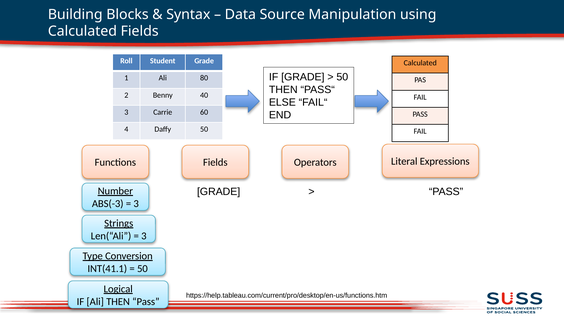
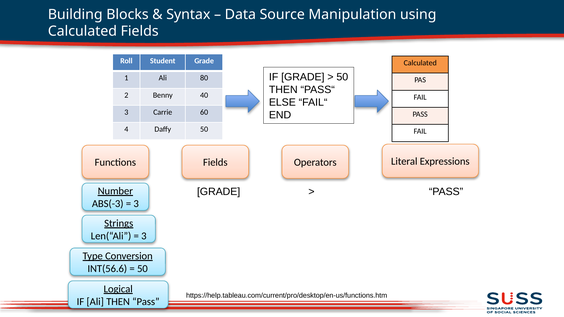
INT(41.1: INT(41.1 -> INT(56.6
